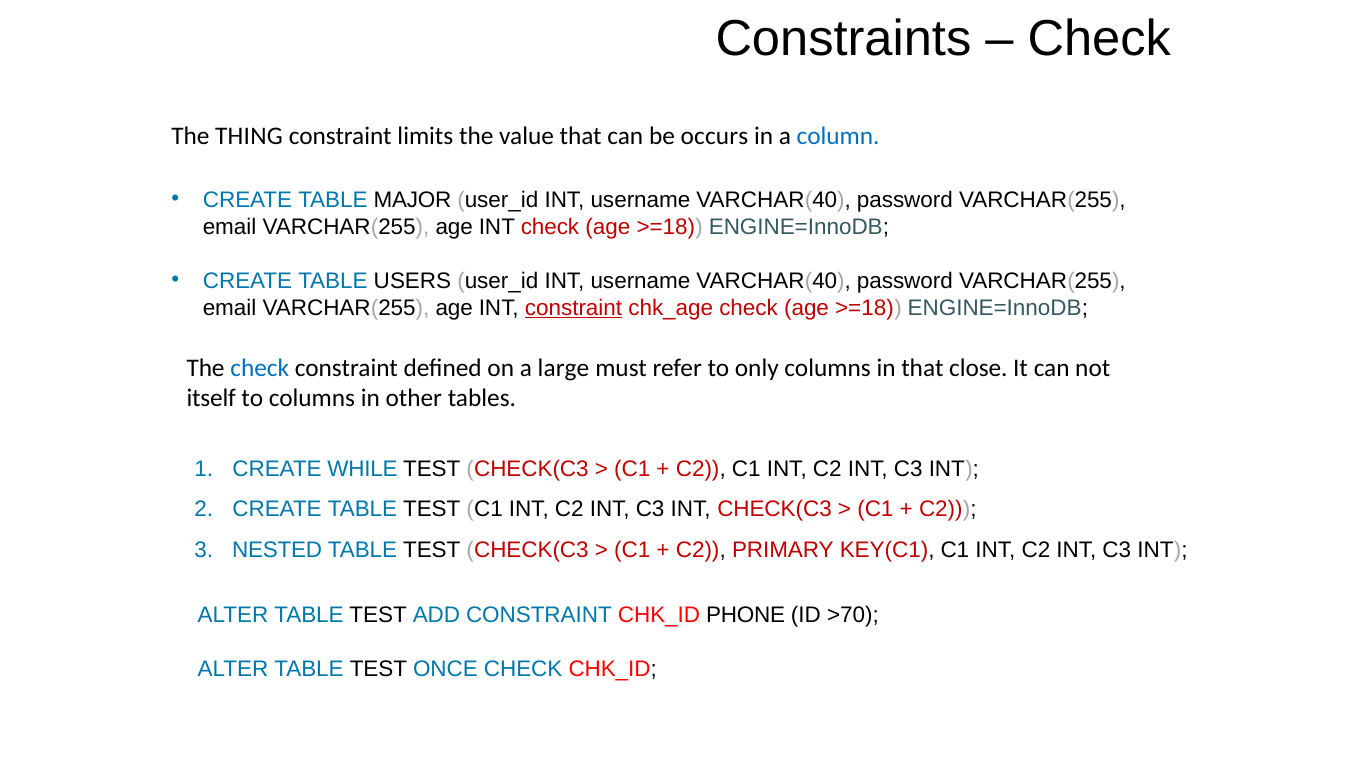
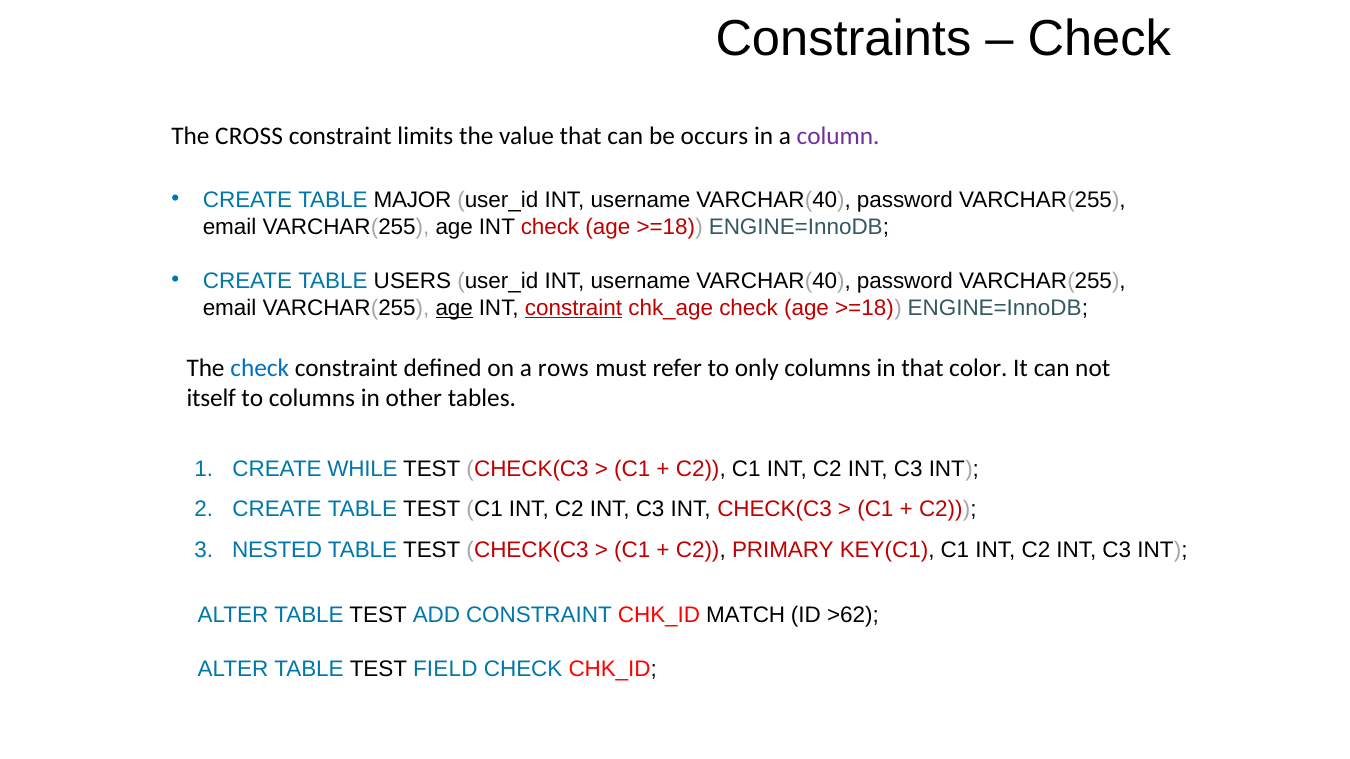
THING: THING -> CROSS
column colour: blue -> purple
age at (454, 308) underline: none -> present
large: large -> rows
close: close -> color
PHONE: PHONE -> MATCH
>70: >70 -> >62
ONCE: ONCE -> FIELD
